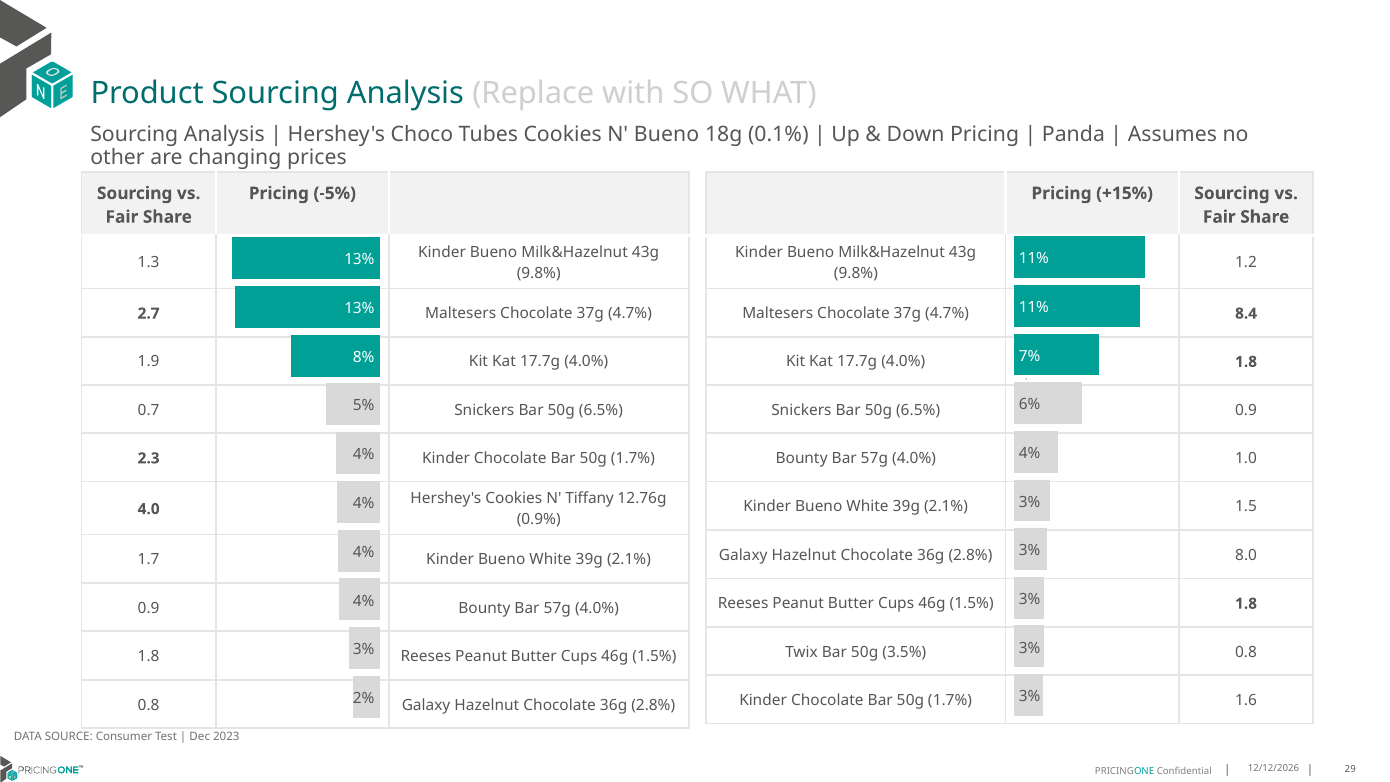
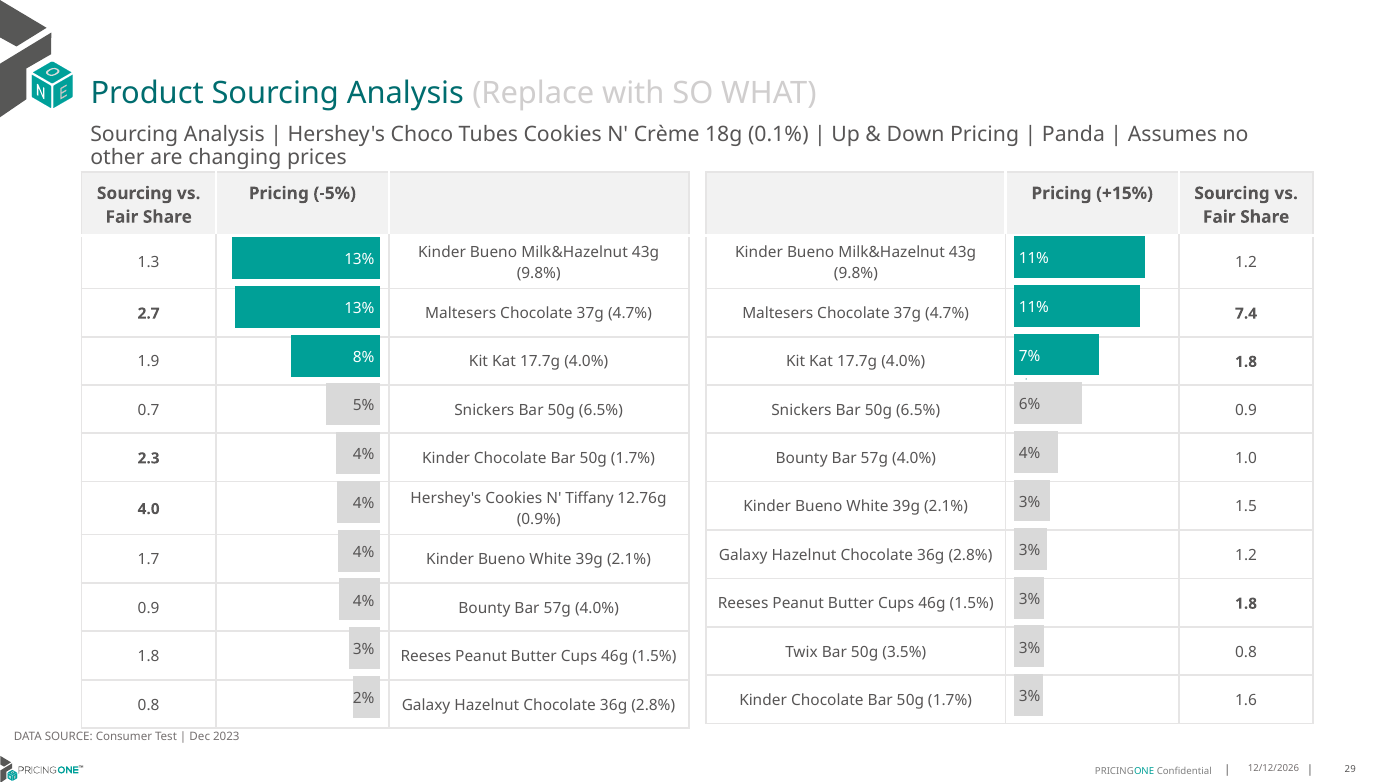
N Bueno: Bueno -> Crème
8.4: 8.4 -> 7.4
2.8% 8.0: 8.0 -> 1.2
